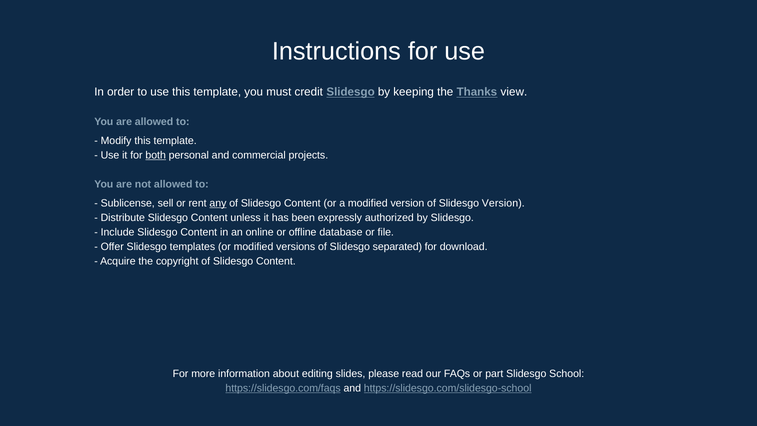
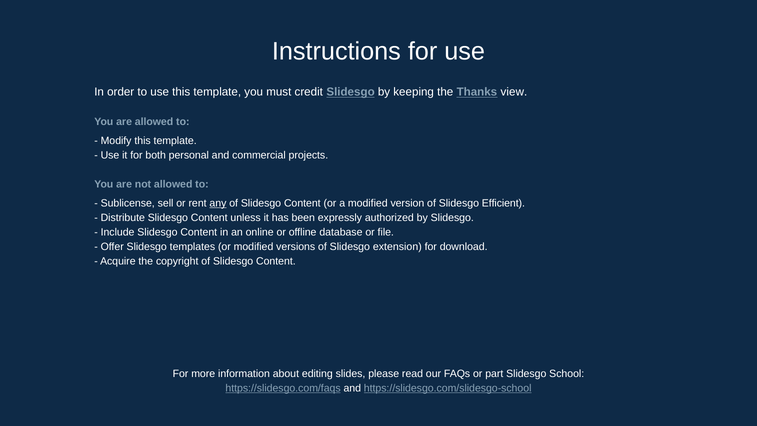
both underline: present -> none
Slidesgo Version: Version -> Efficient
separated: separated -> extension
